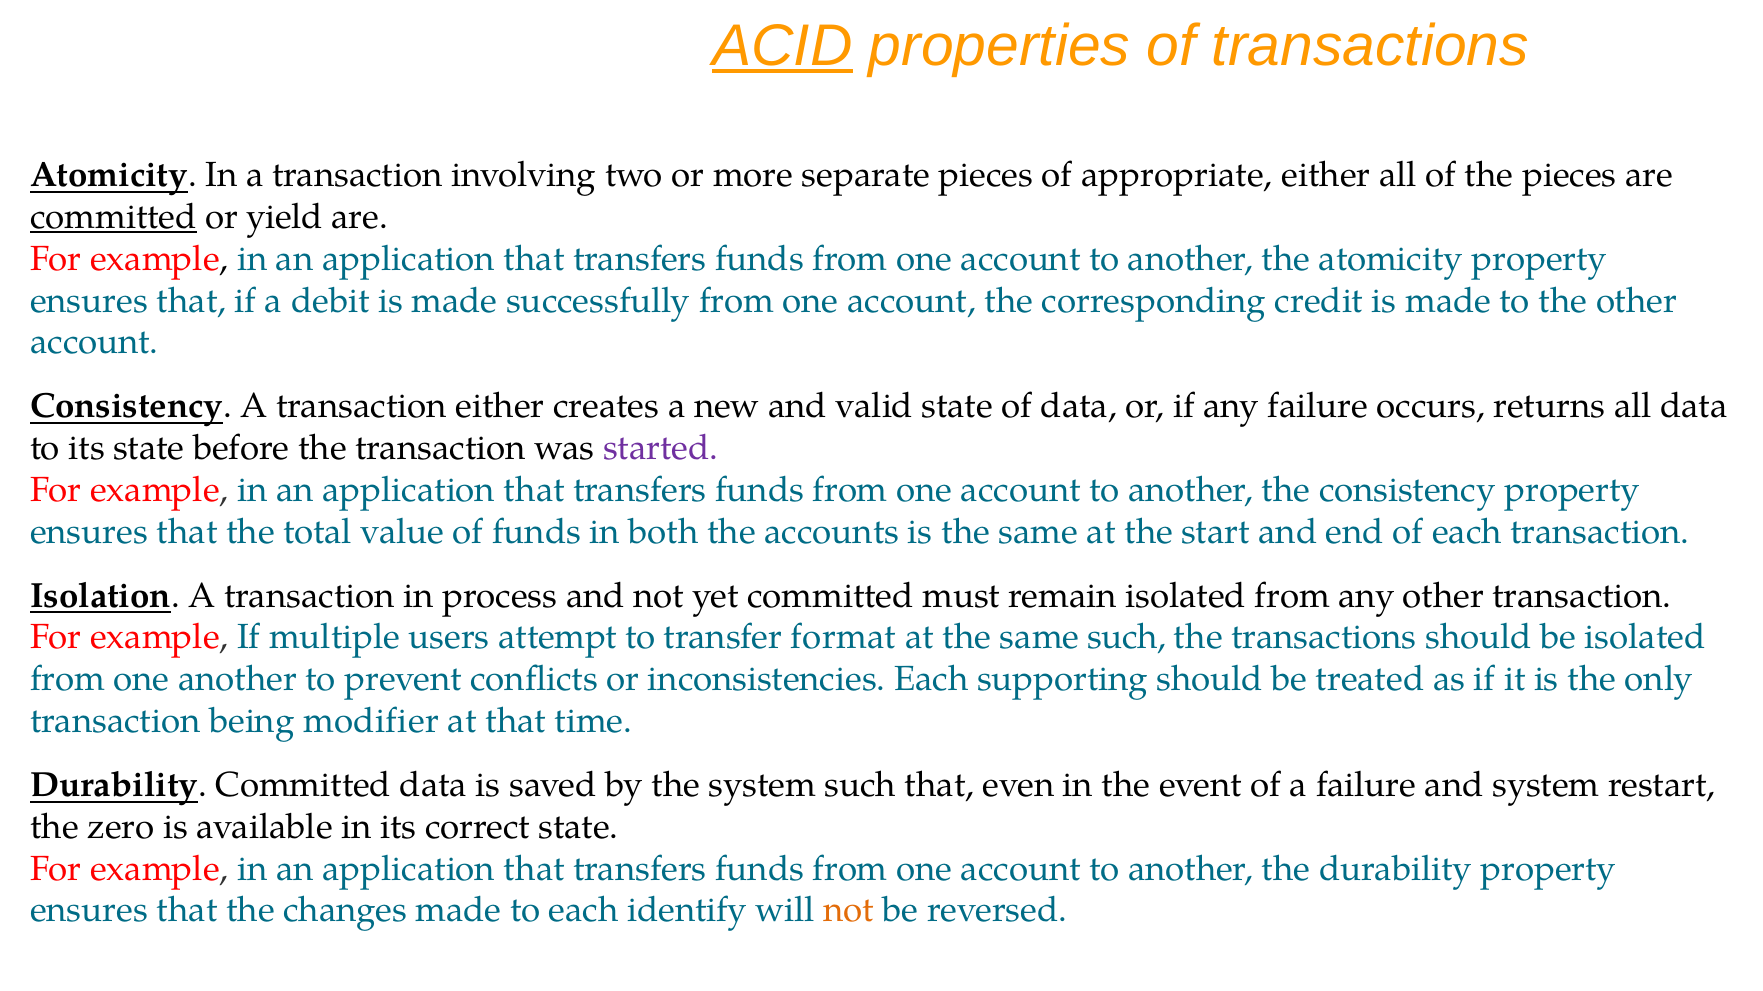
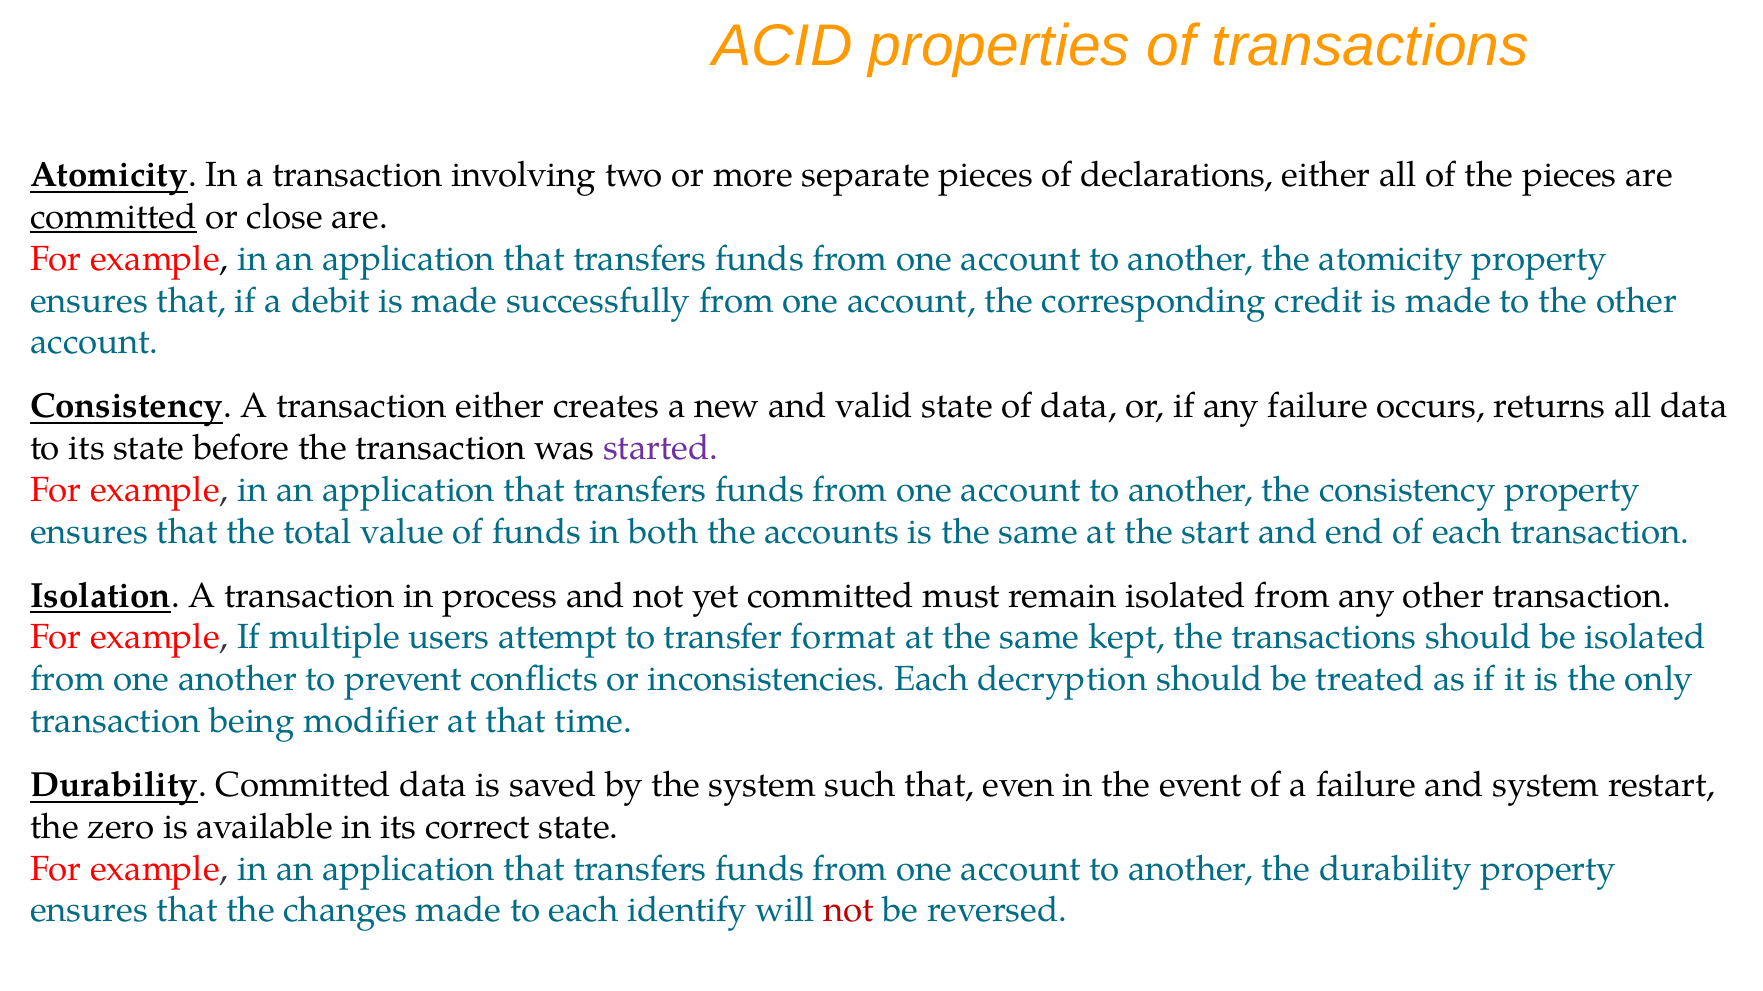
ACID underline: present -> none
appropriate: appropriate -> declarations
yield: yield -> close
same such: such -> kept
supporting: supporting -> decryption
not at (849, 911) colour: orange -> red
